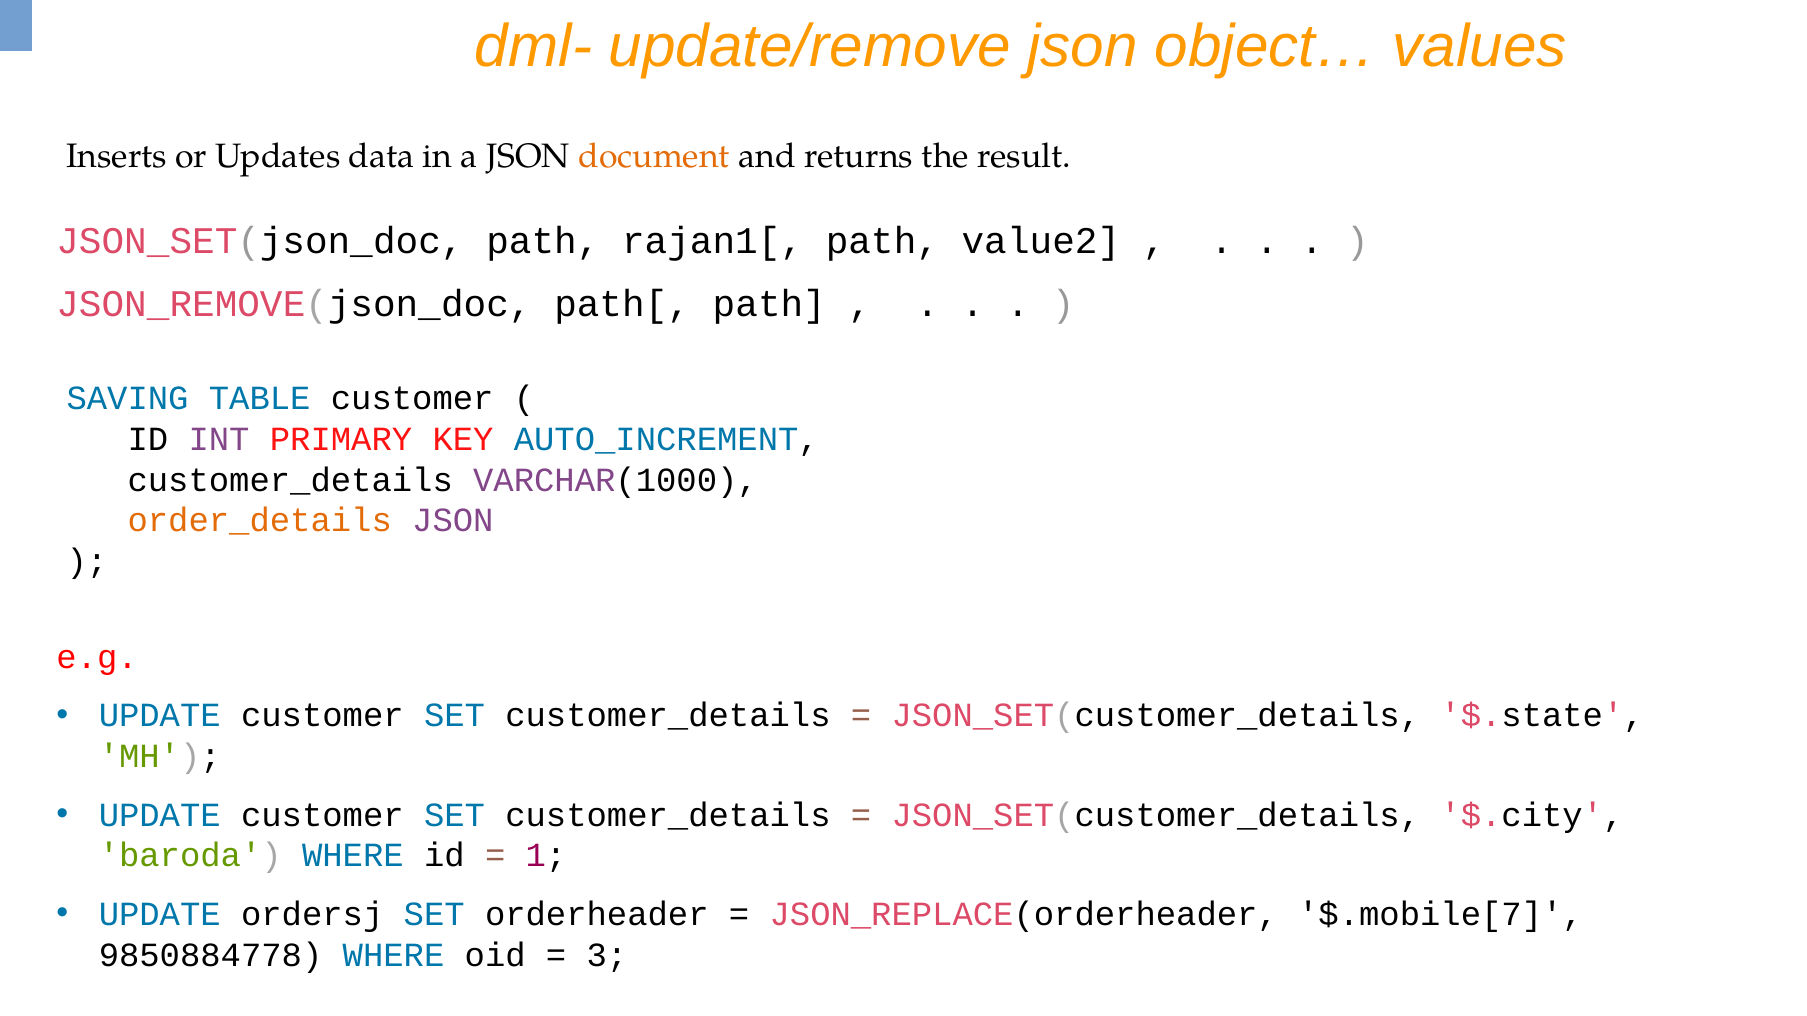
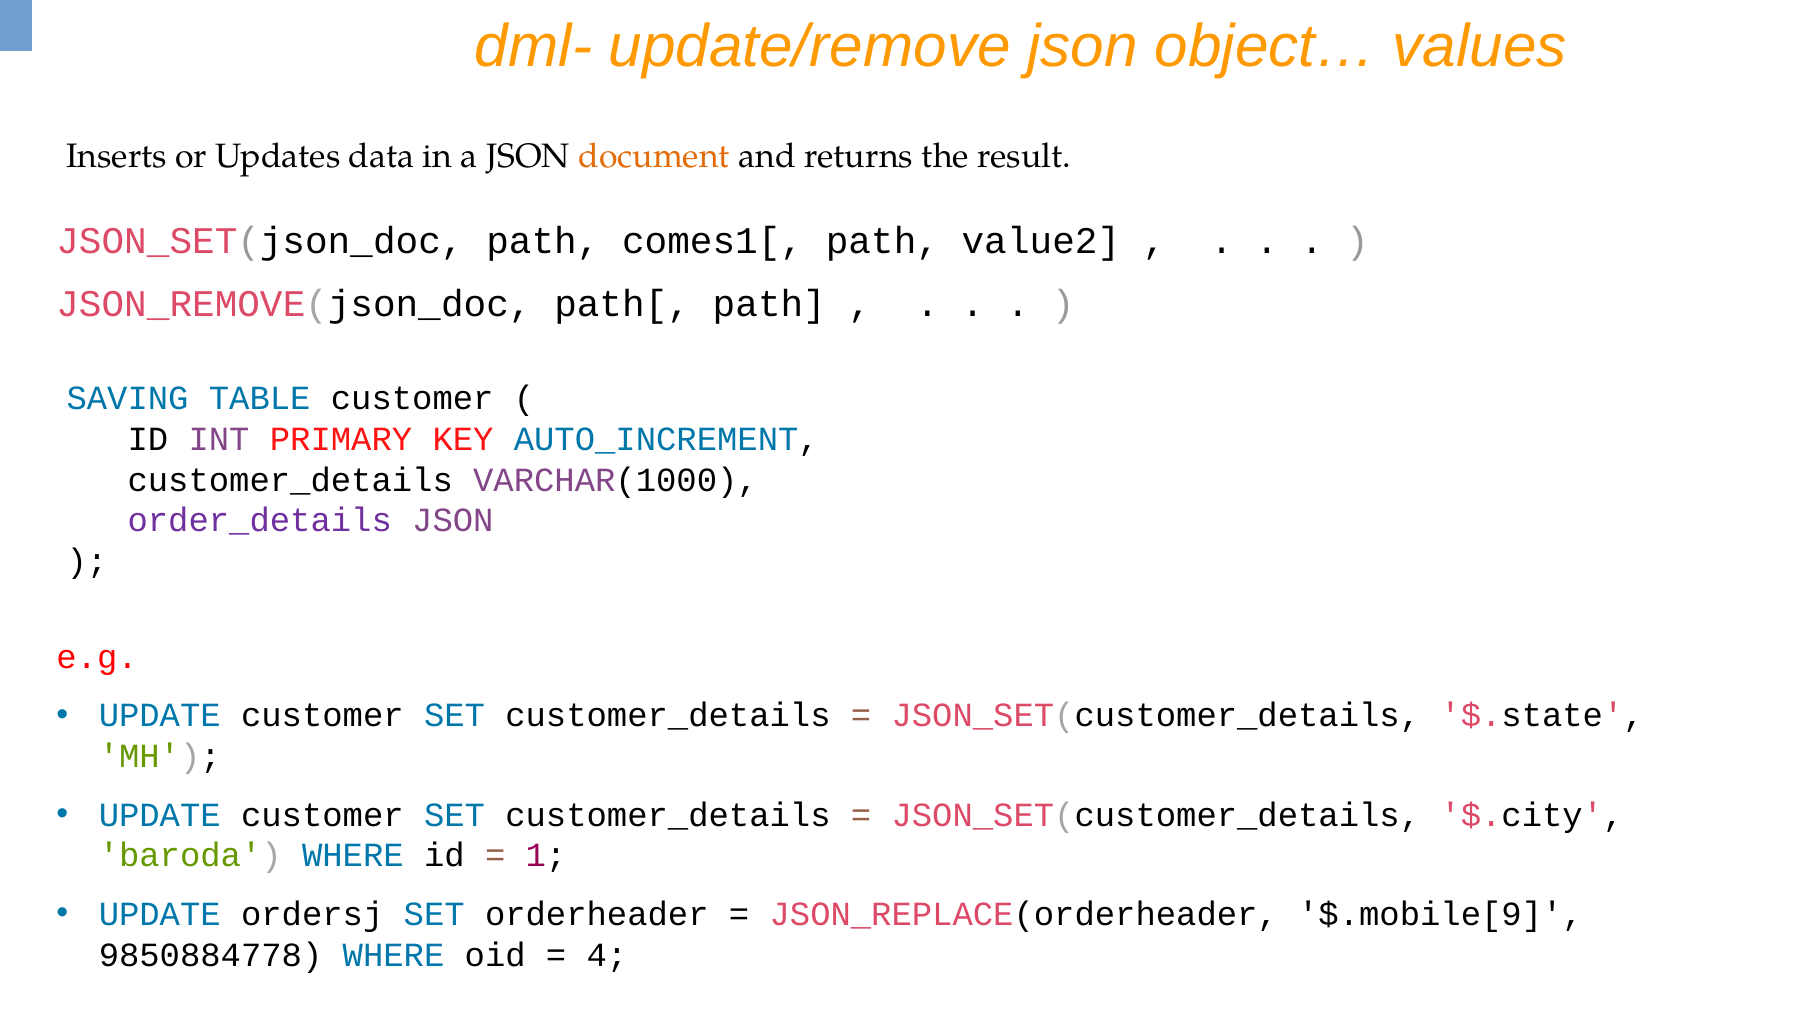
rajan1[: rajan1[ -> comes1[
order_details colour: orange -> purple
$.mobile[7: $.mobile[7 -> $.mobile[9
3: 3 -> 4
